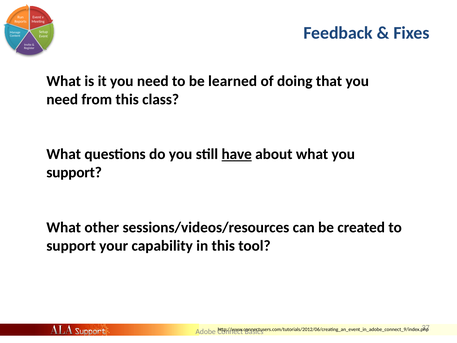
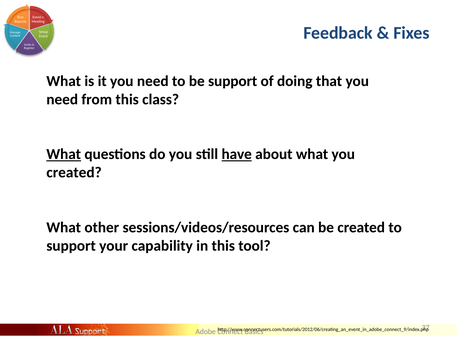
be learned: learned -> support
What at (64, 154) underline: none -> present
support at (74, 172): support -> created
